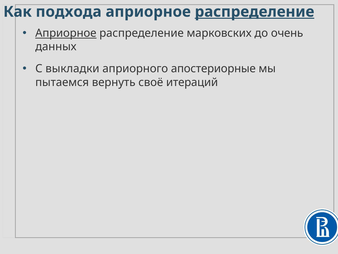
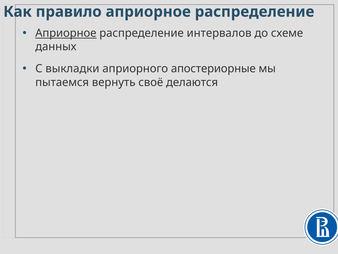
подхода: подхода -> правило
распределение at (255, 12) underline: present -> none
марковских: марковских -> интервалов
очень: очень -> схеме
итераций: итераций -> делаются
